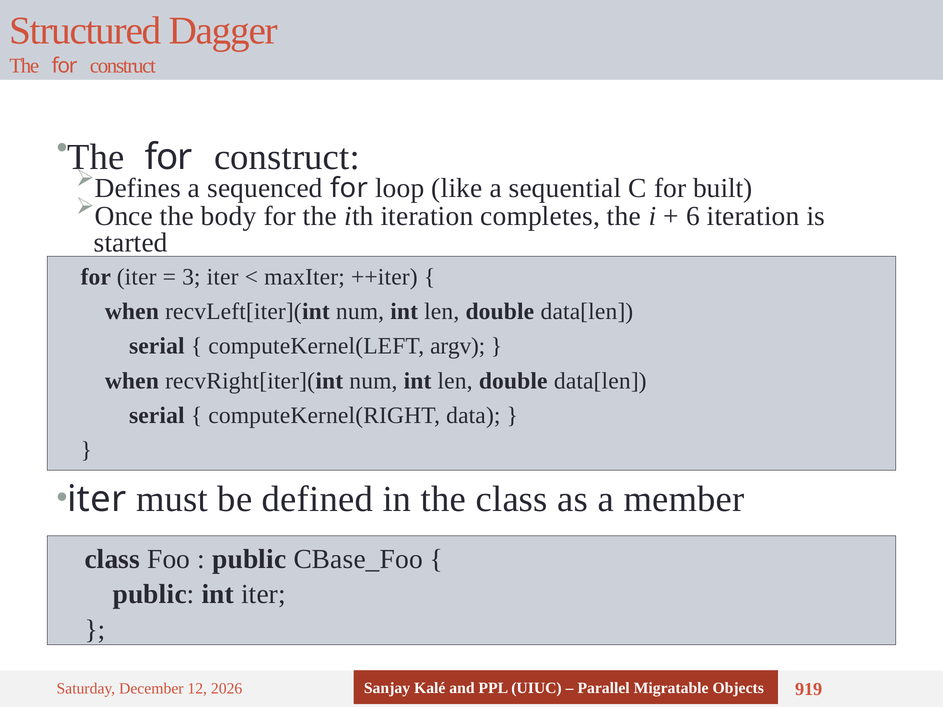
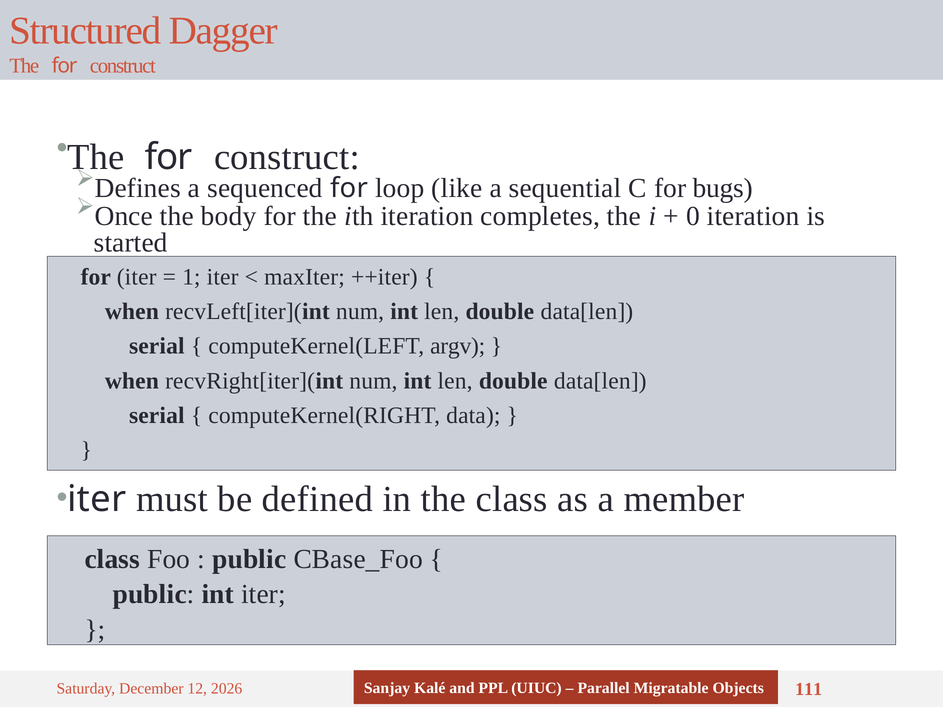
built: built -> bugs
6: 6 -> 0
3: 3 -> 1
919: 919 -> 111
